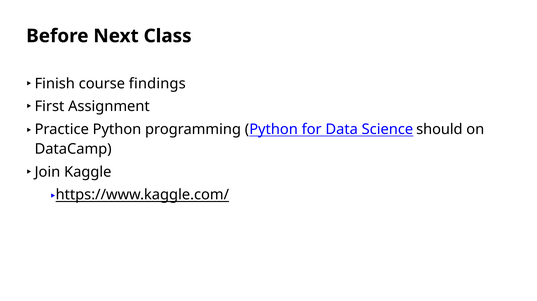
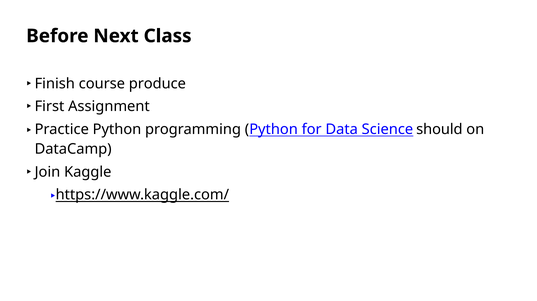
findings: findings -> produce
